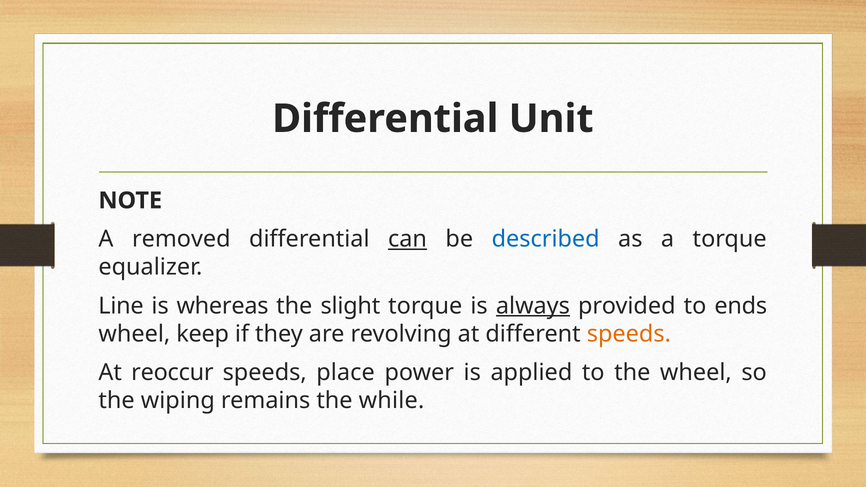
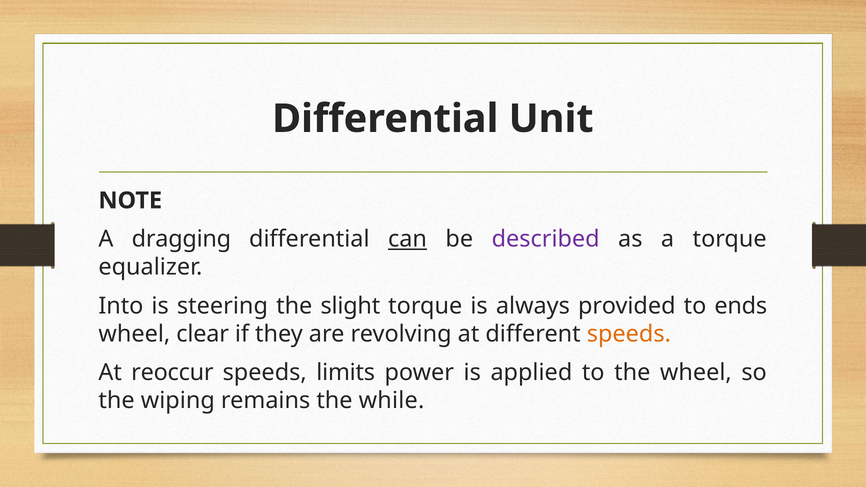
removed: removed -> dragging
described colour: blue -> purple
Line: Line -> Into
whereas: whereas -> steering
always underline: present -> none
keep: keep -> clear
place: place -> limits
